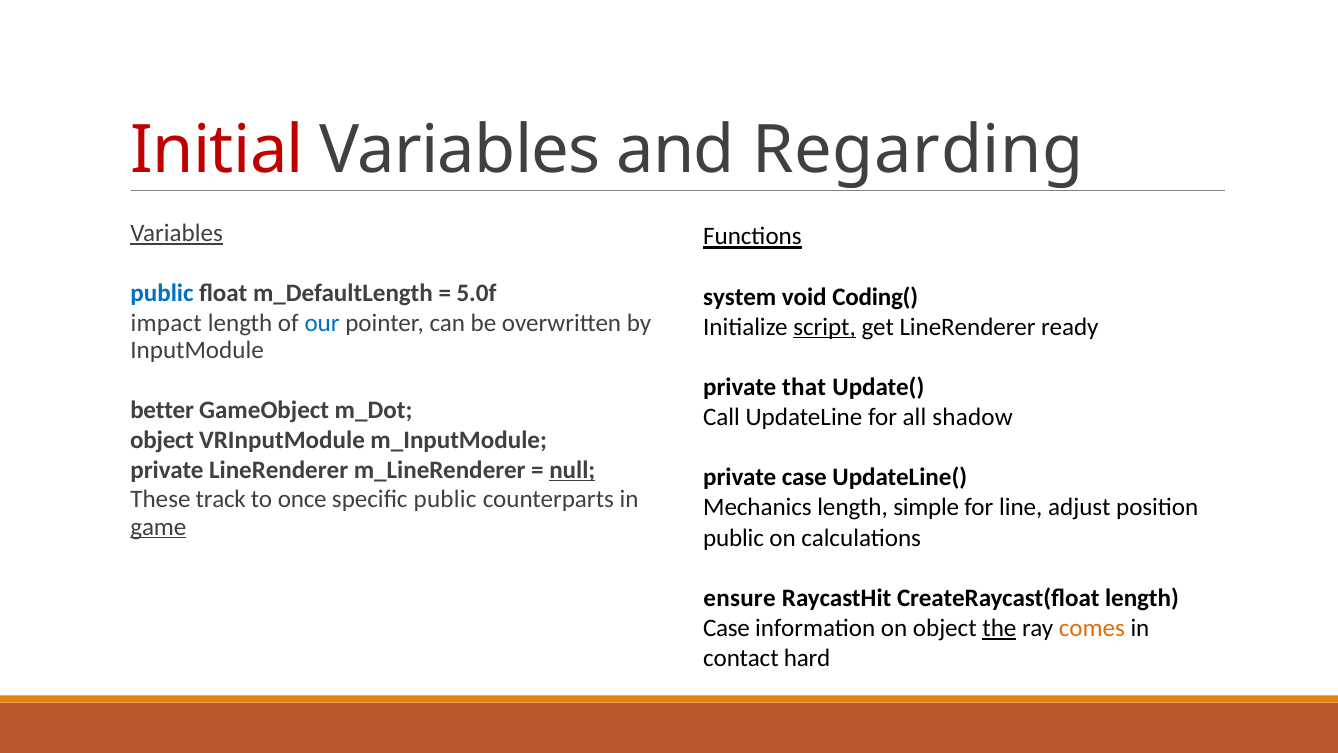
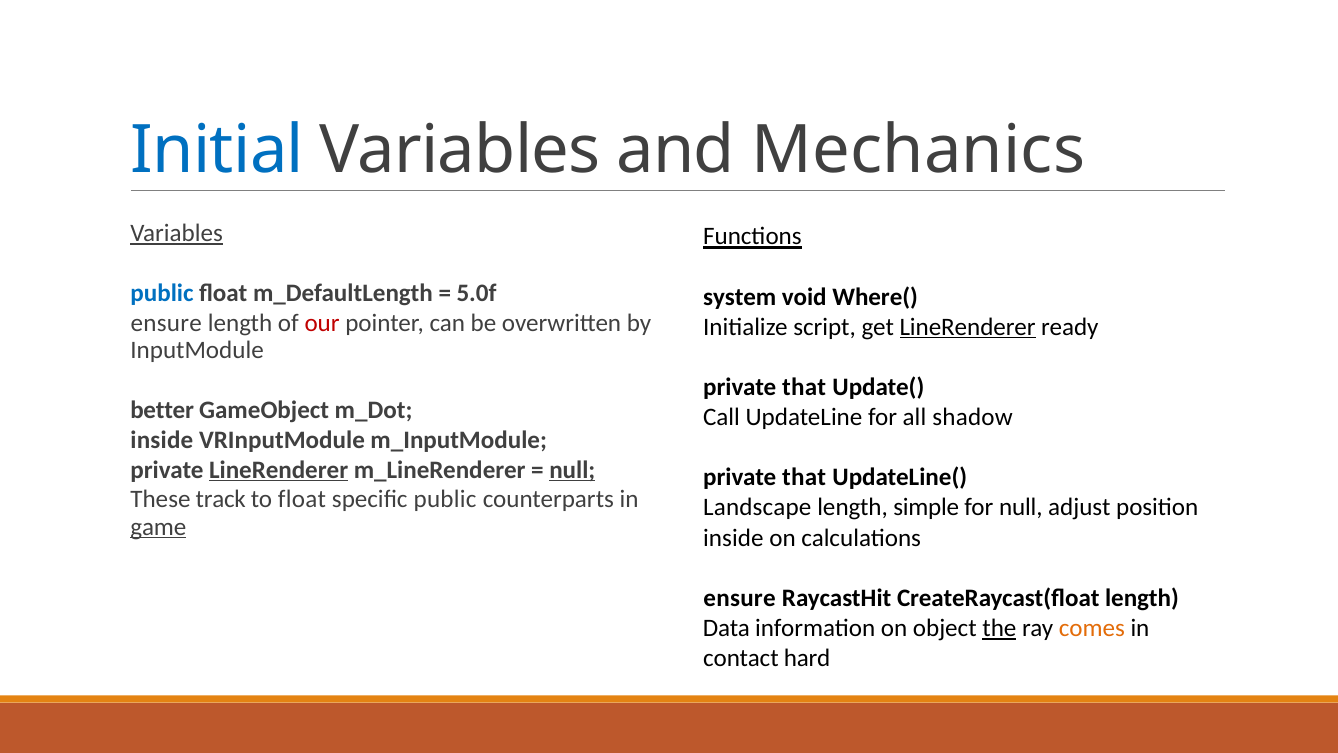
Initial colour: red -> blue
Regarding: Regarding -> Mechanics
Coding(: Coding( -> Where(
impact at (166, 323): impact -> ensure
our colour: blue -> red
script underline: present -> none
LineRenderer at (968, 327) underline: none -> present
object at (162, 440): object -> inside
LineRenderer at (279, 470) underline: none -> present
case at (804, 477): case -> that
to once: once -> float
Mechanics: Mechanics -> Landscape
for line: line -> null
public at (734, 537): public -> inside
Case at (726, 628): Case -> Data
